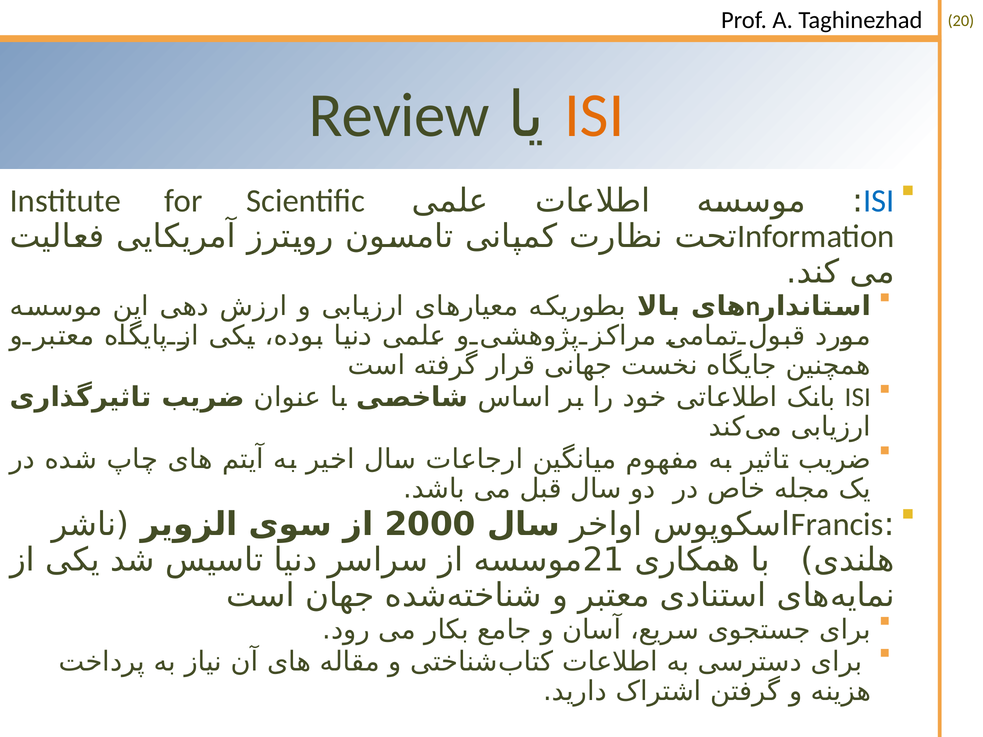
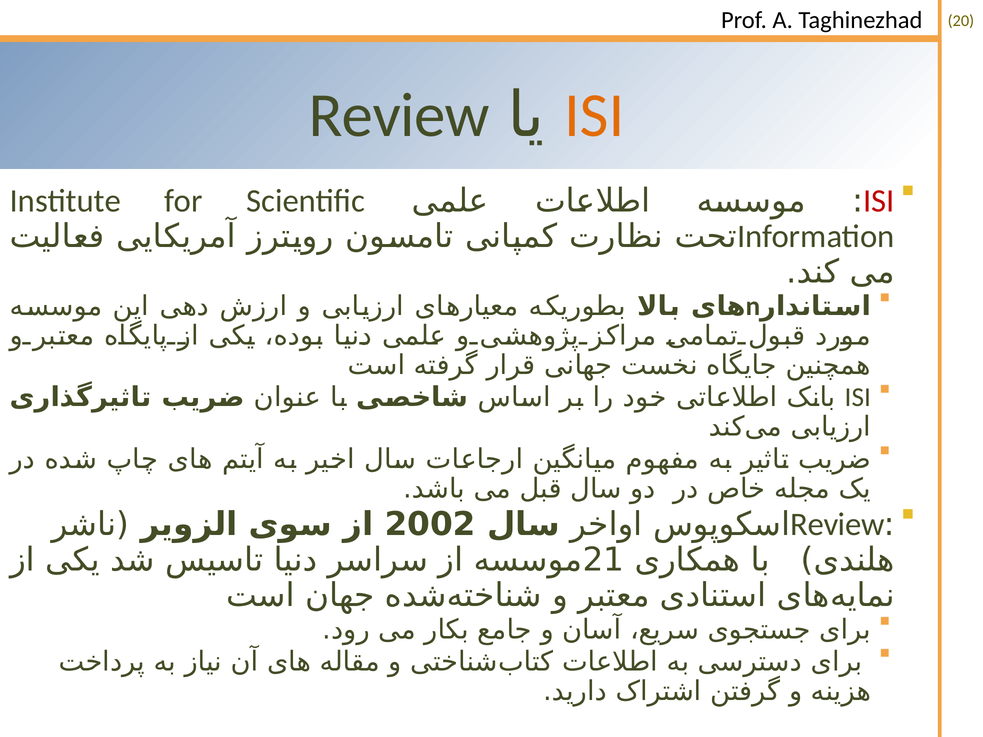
ISI at (879, 201) colour: blue -> red
2000: 2000 -> 2002
Francis at (837, 525): Francis -> Review
